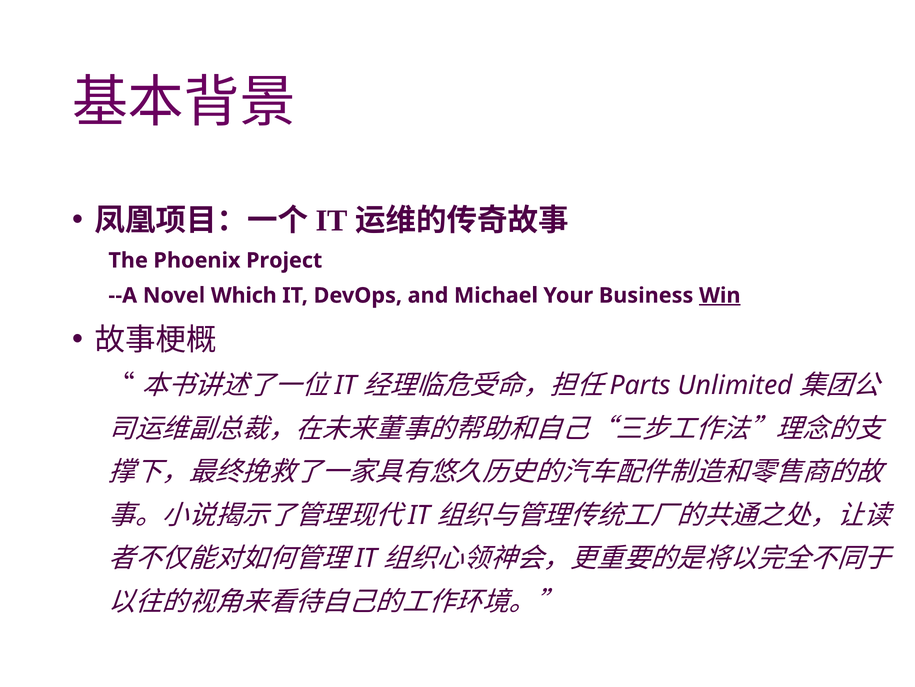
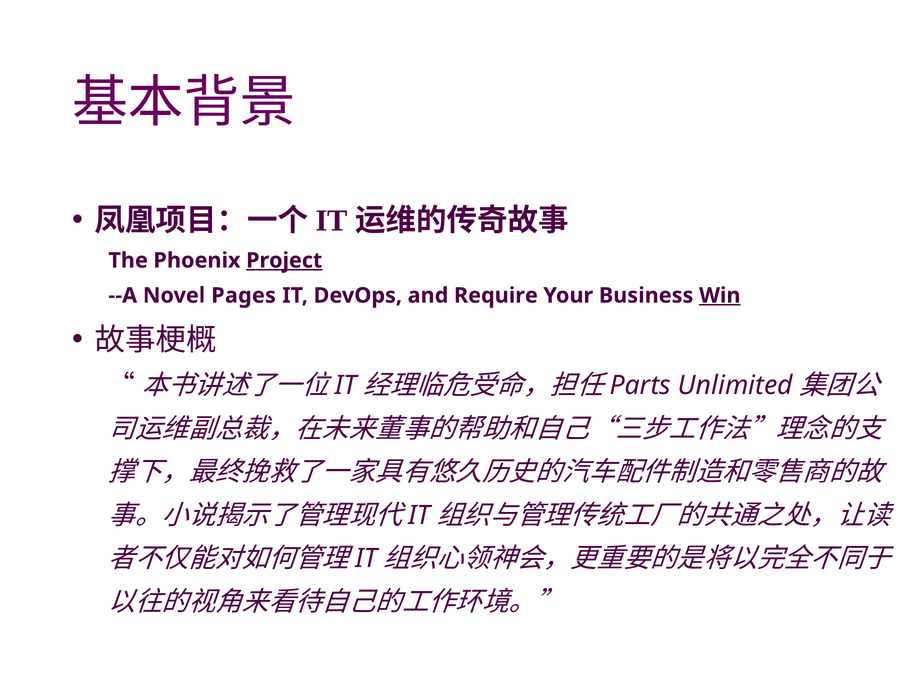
Project underline: none -> present
Which: Which -> Pages
Michael: Michael -> Require
